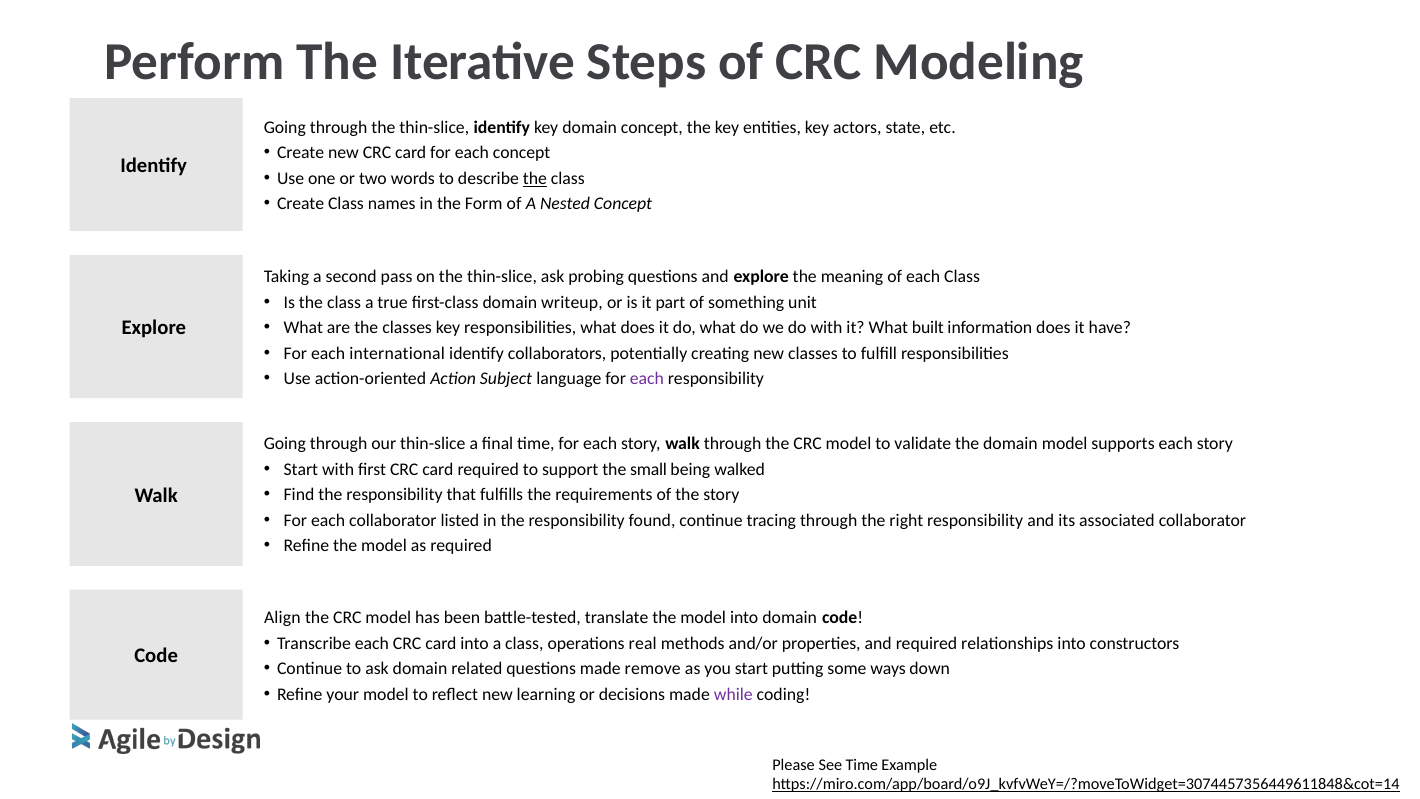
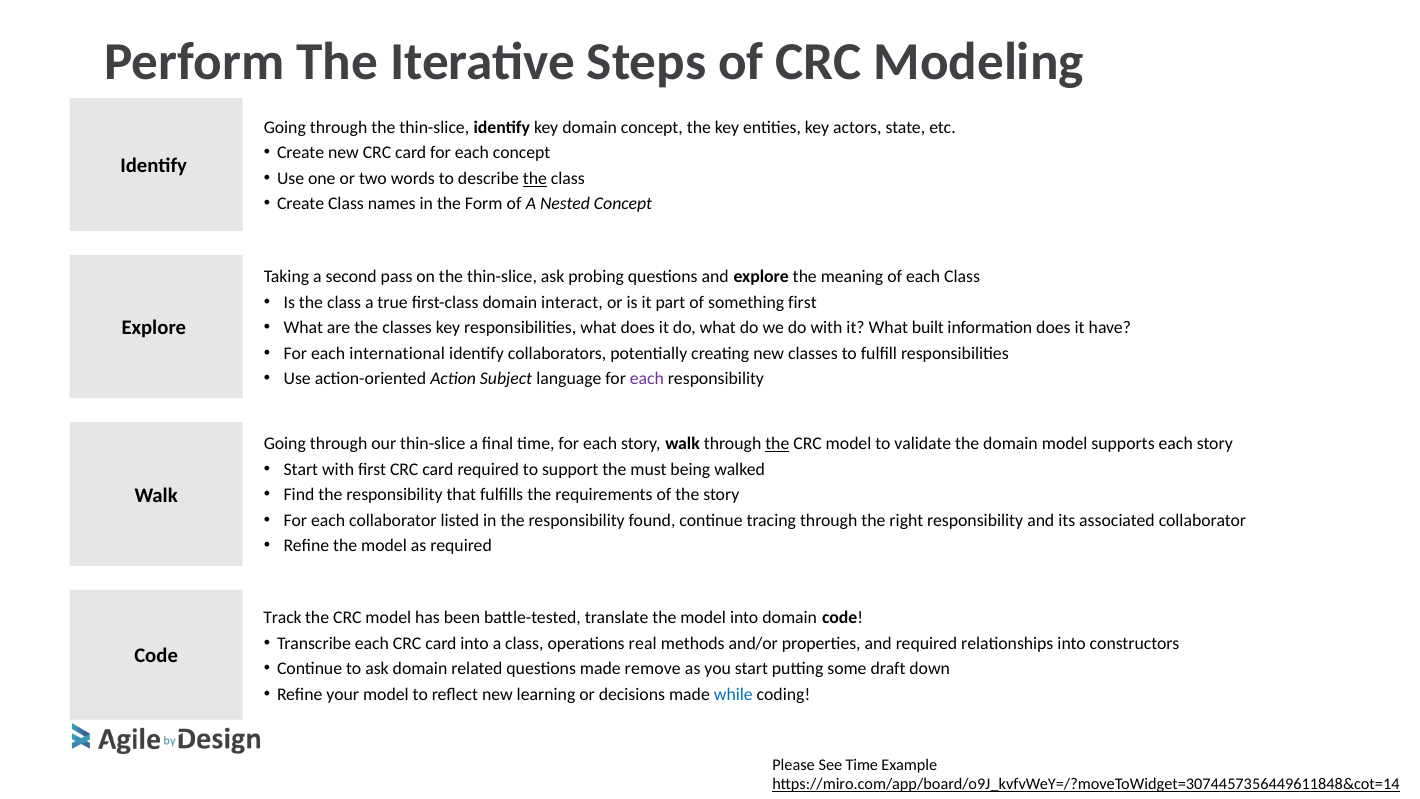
writeup: writeup -> interact
something unit: unit -> first
the at (777, 444) underline: none -> present
small: small -> must
Align: Align -> Track
ways: ways -> draft
while colour: purple -> blue
